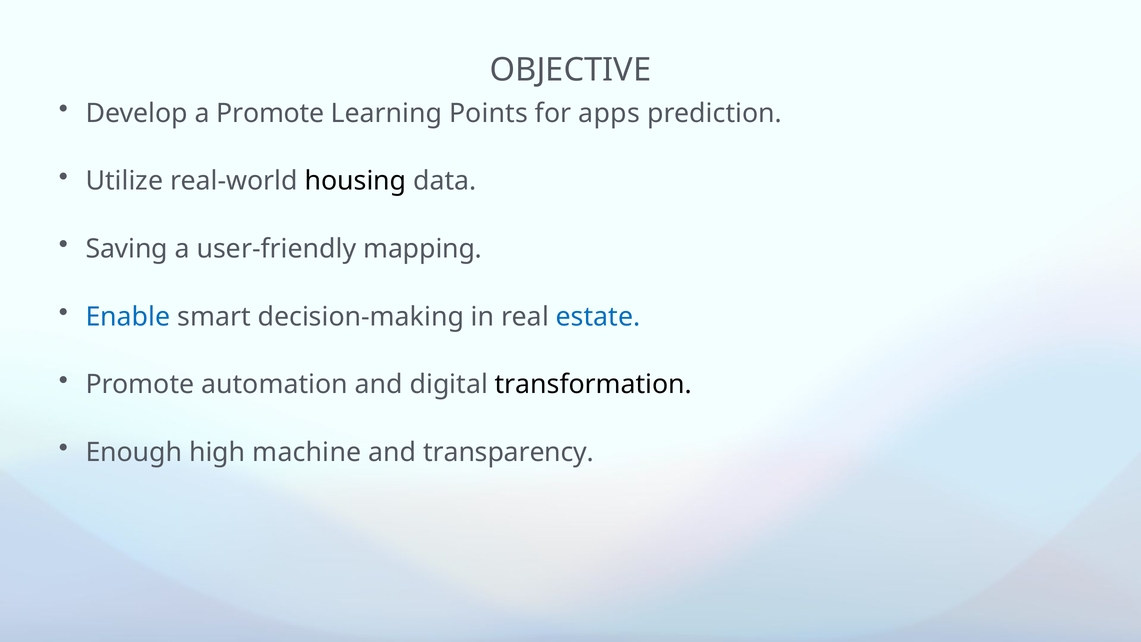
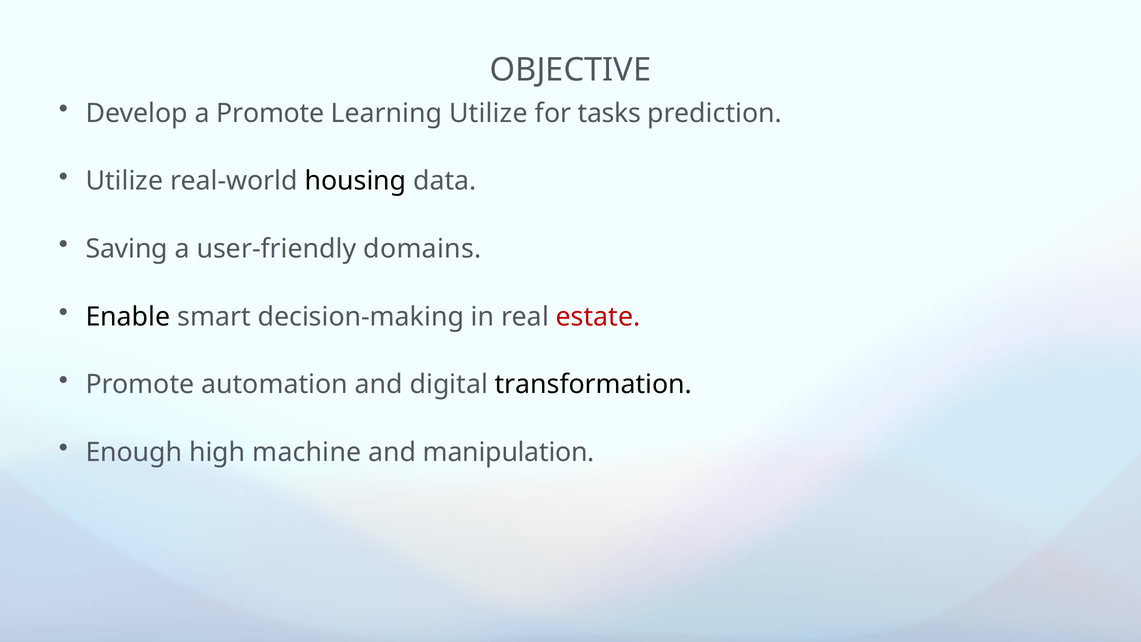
Learning Points: Points -> Utilize
apps: apps -> tasks
mapping: mapping -> domains
Enable colour: blue -> black
estate colour: blue -> red
transparency: transparency -> manipulation
